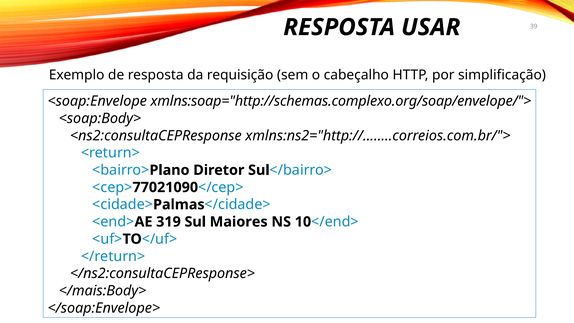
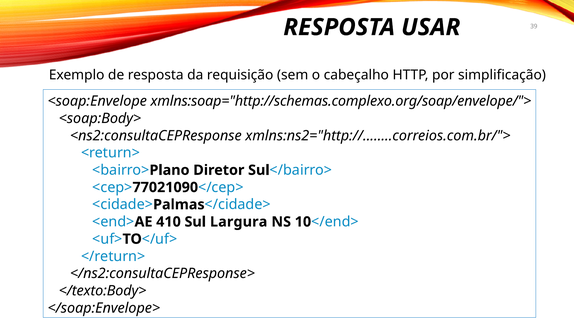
319: 319 -> 410
Maiores: Maiores -> Largura
</mais:Body>: </mais:Body> -> </texto:Body>
